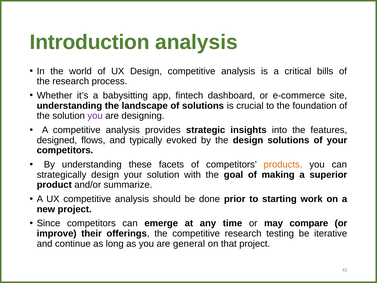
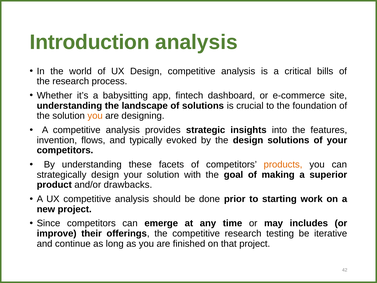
you at (95, 116) colour: purple -> orange
designed: designed -> invention
summarize: summarize -> drawbacks
compare: compare -> includes
general: general -> finished
